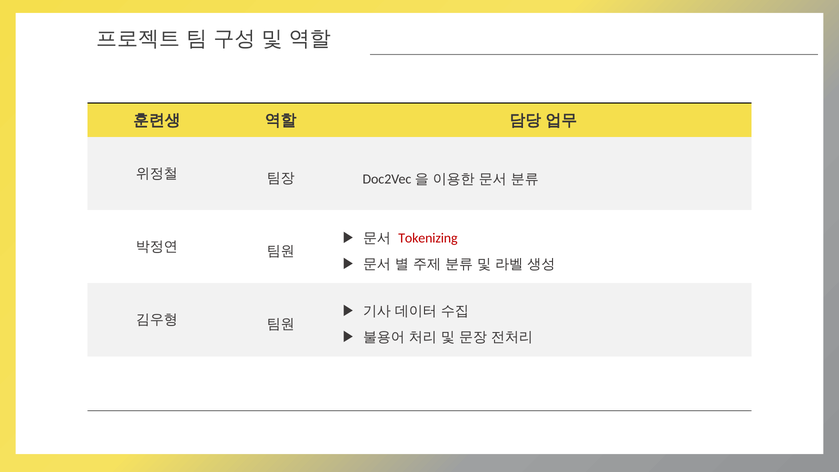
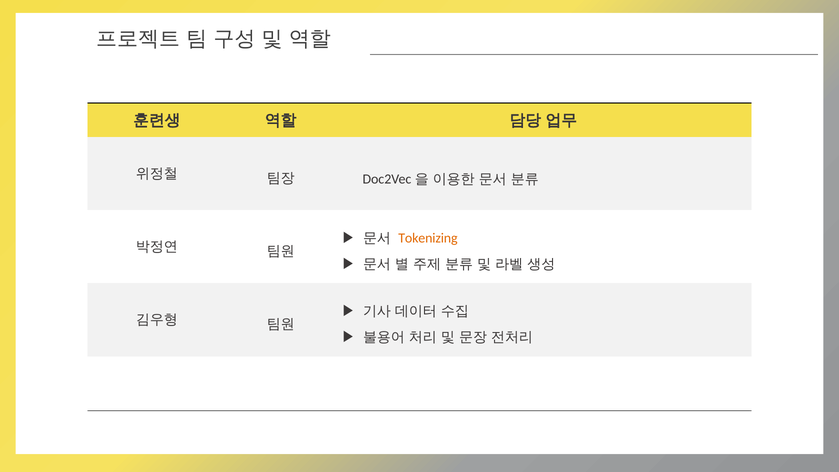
Tokenizing colour: red -> orange
